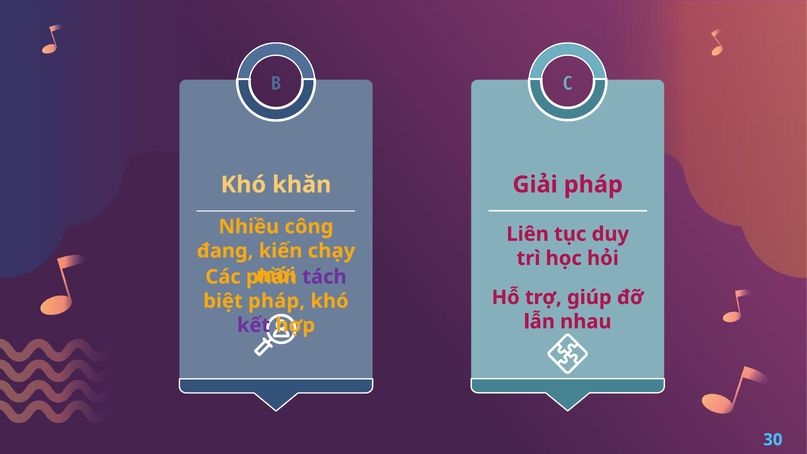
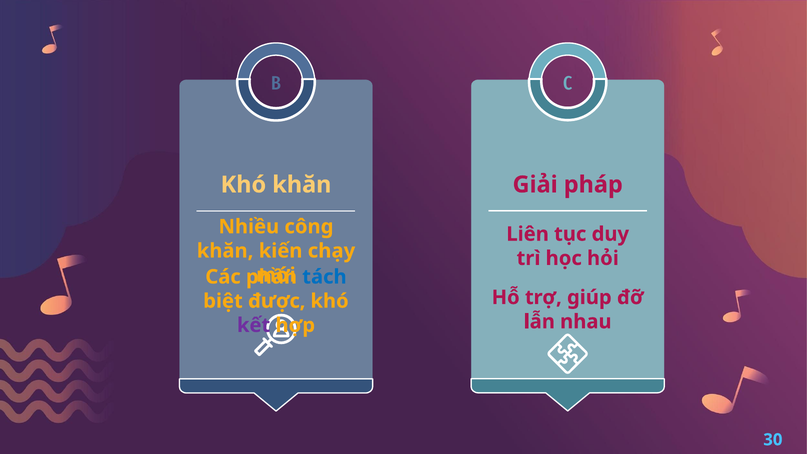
đang at (225, 251): đang -> khăn
tách colour: purple -> blue
biệt pháp: pháp -> được
